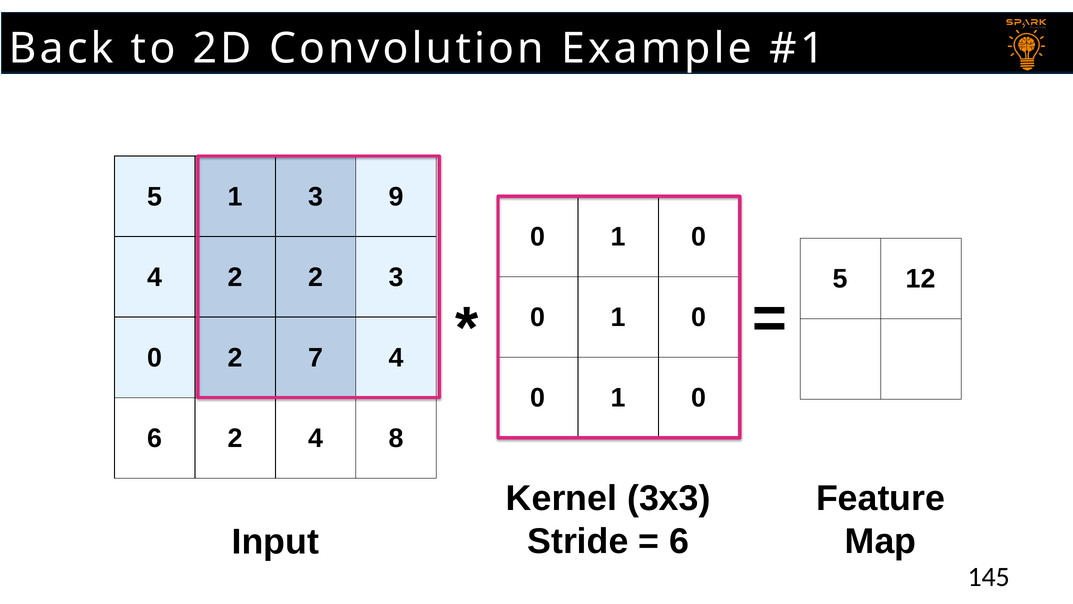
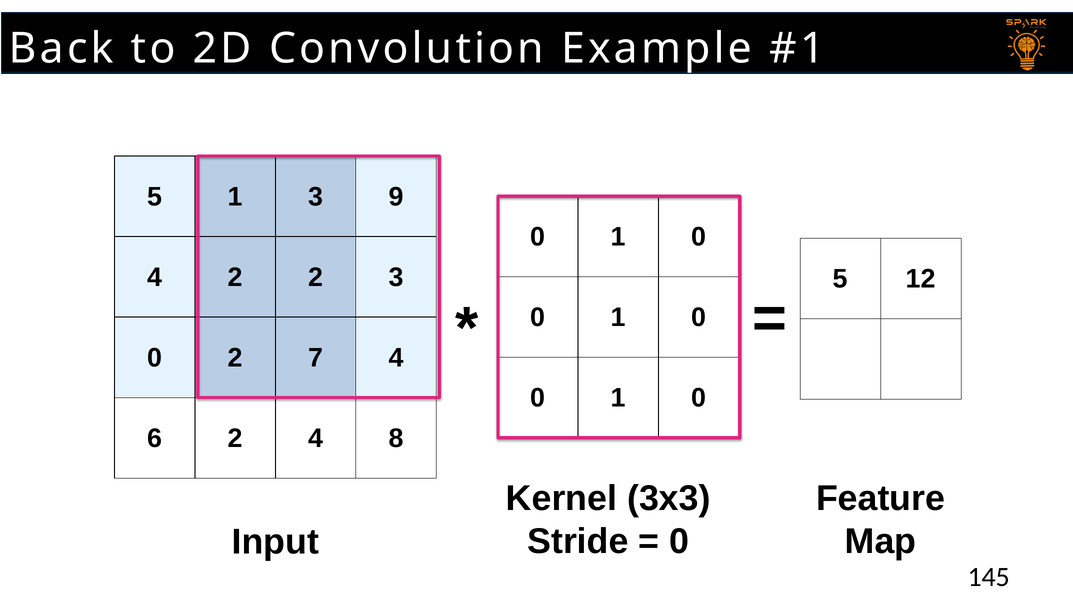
6 at (679, 541): 6 -> 0
